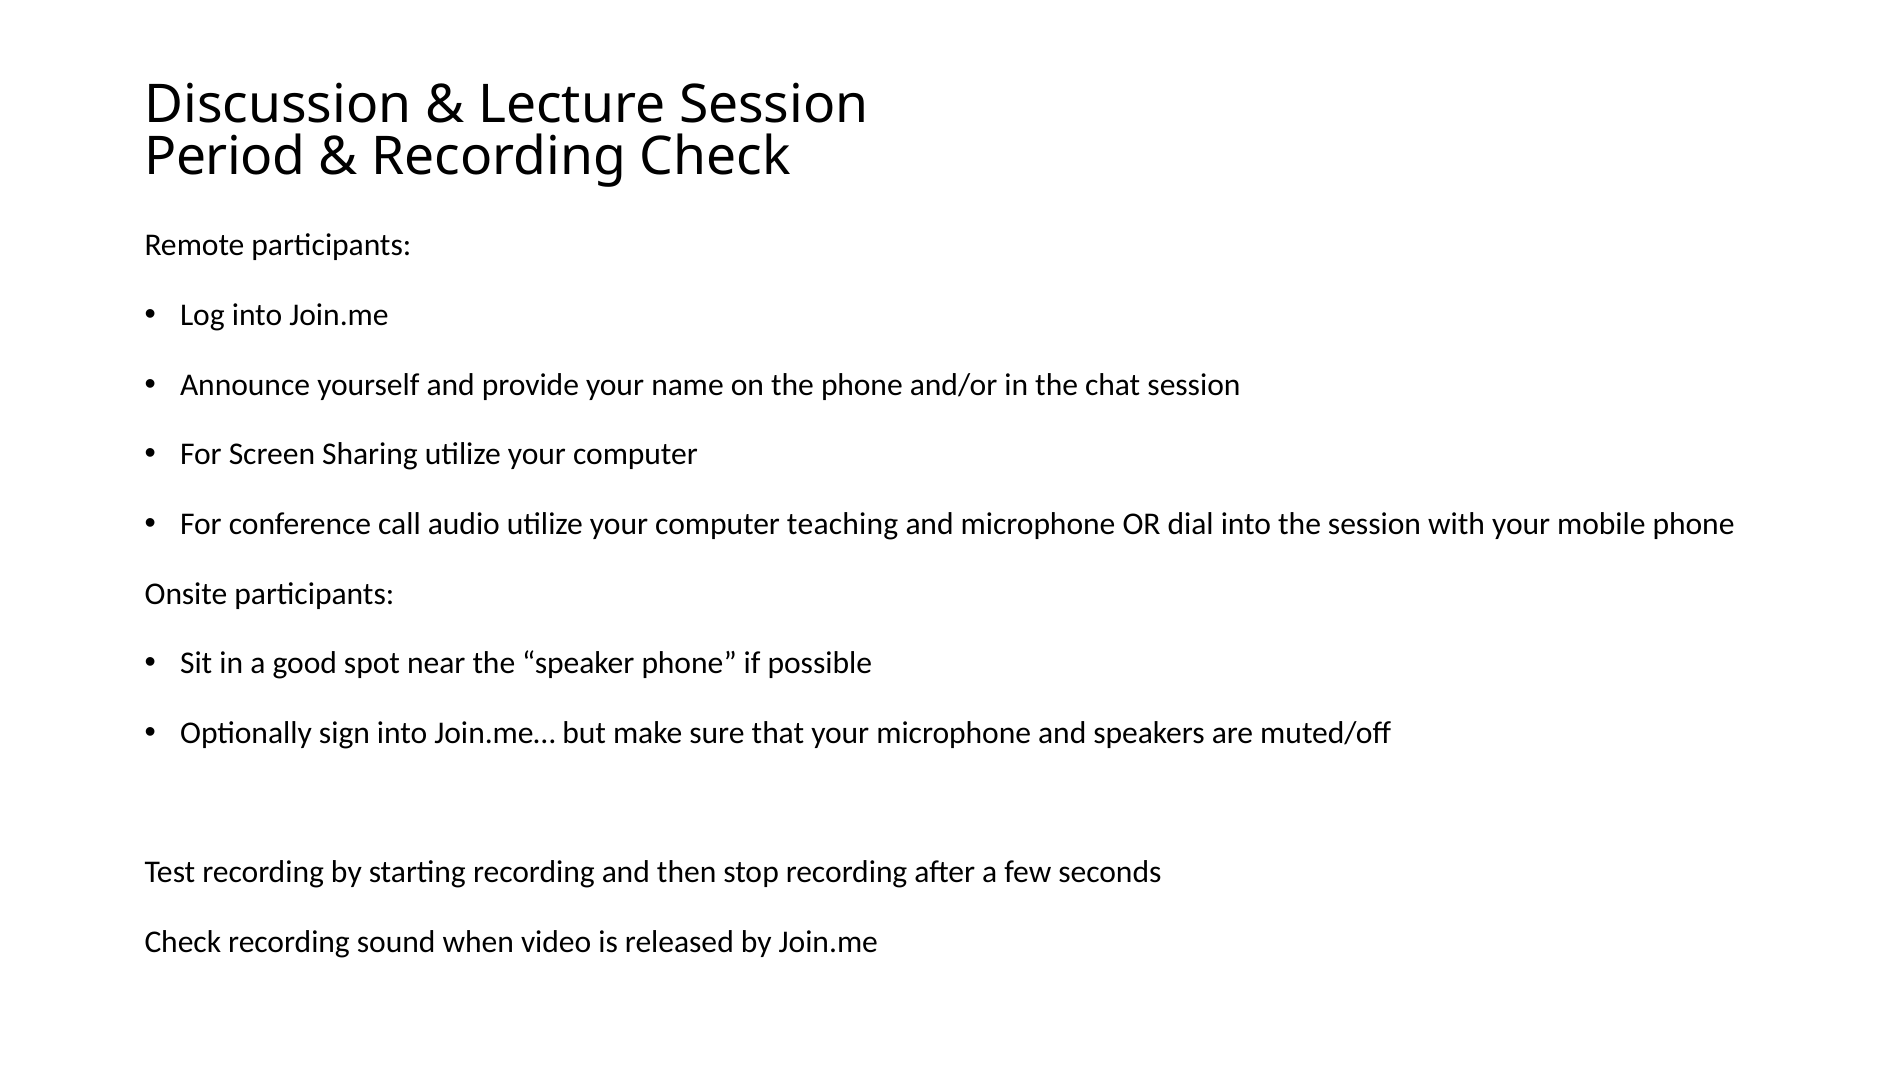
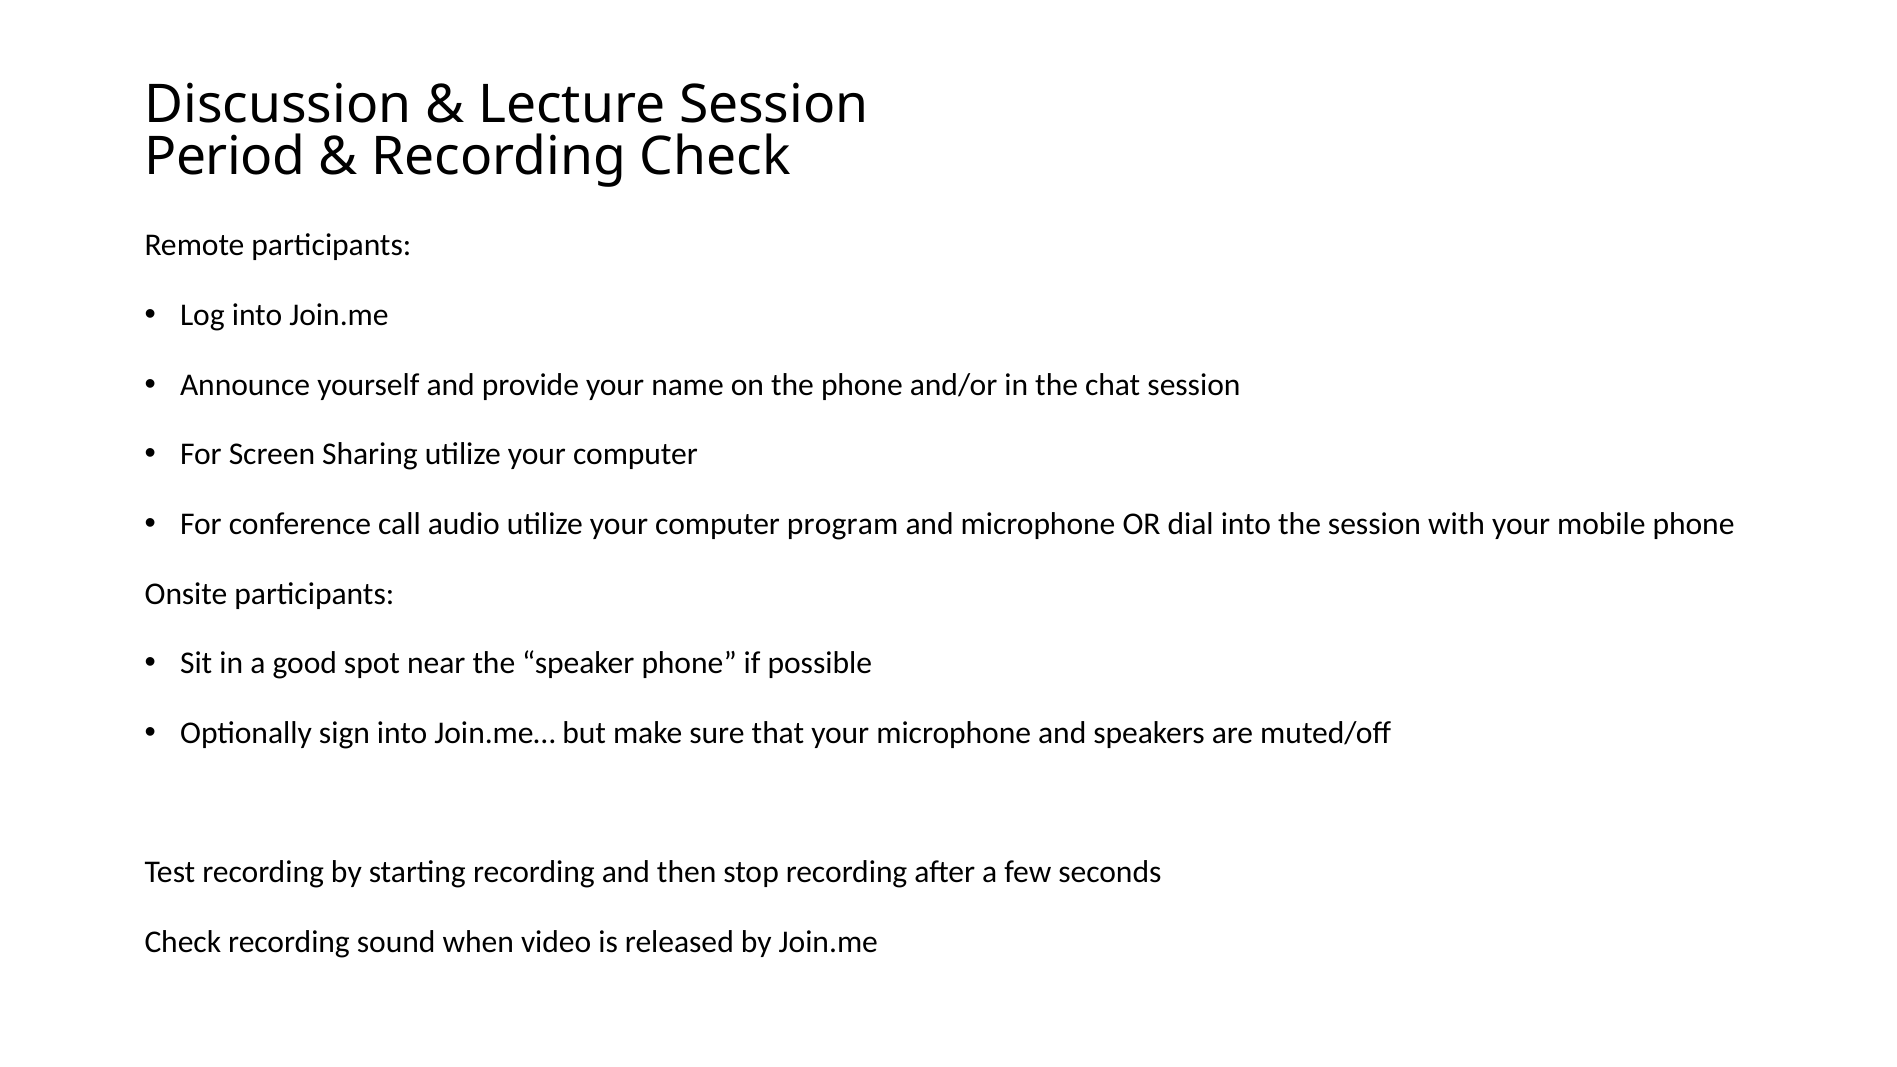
teaching: teaching -> program
